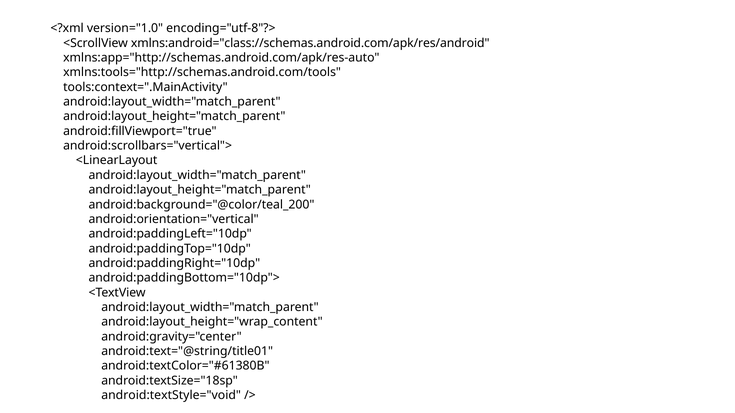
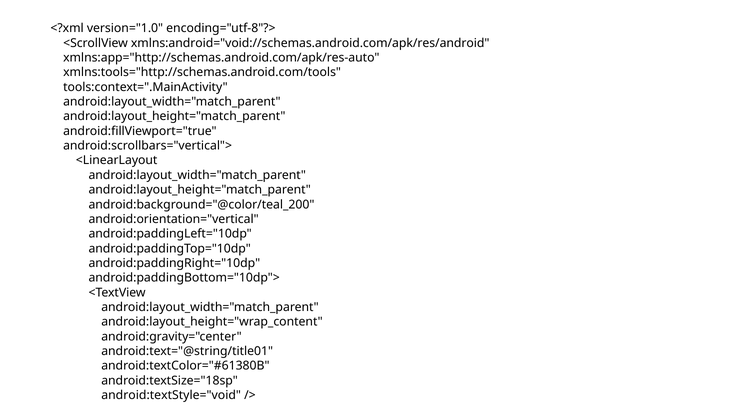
xmlns:android="class://schemas.android.com/apk/res/android: xmlns:android="class://schemas.android.com/apk/res/android -> xmlns:android="void://schemas.android.com/apk/res/android
